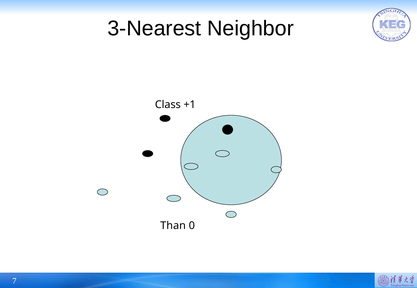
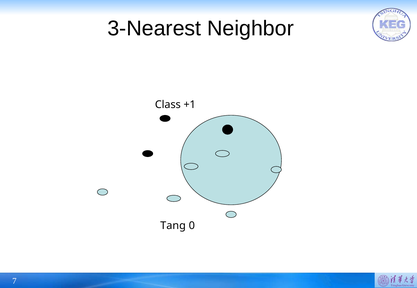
Than: Than -> Tang
